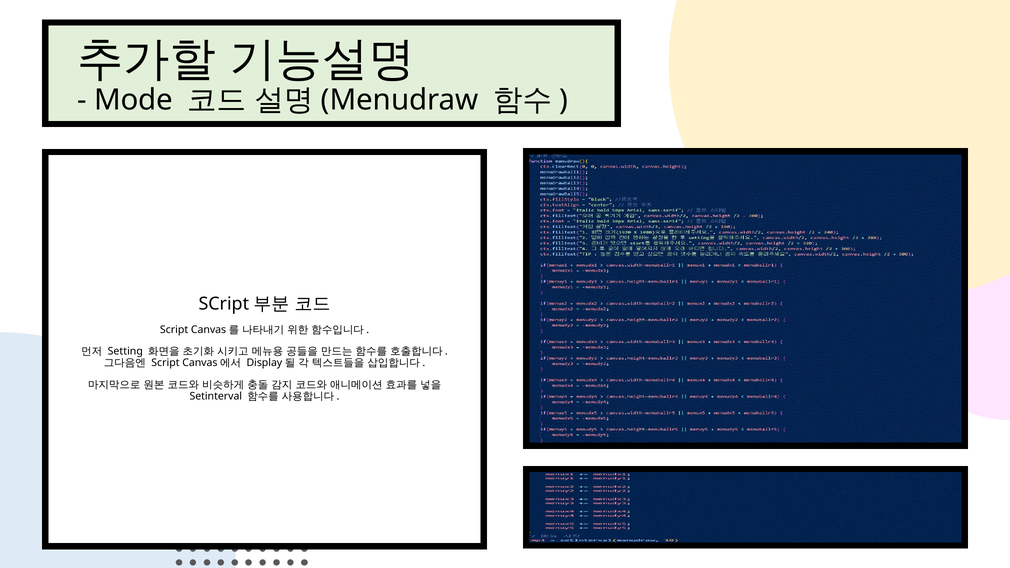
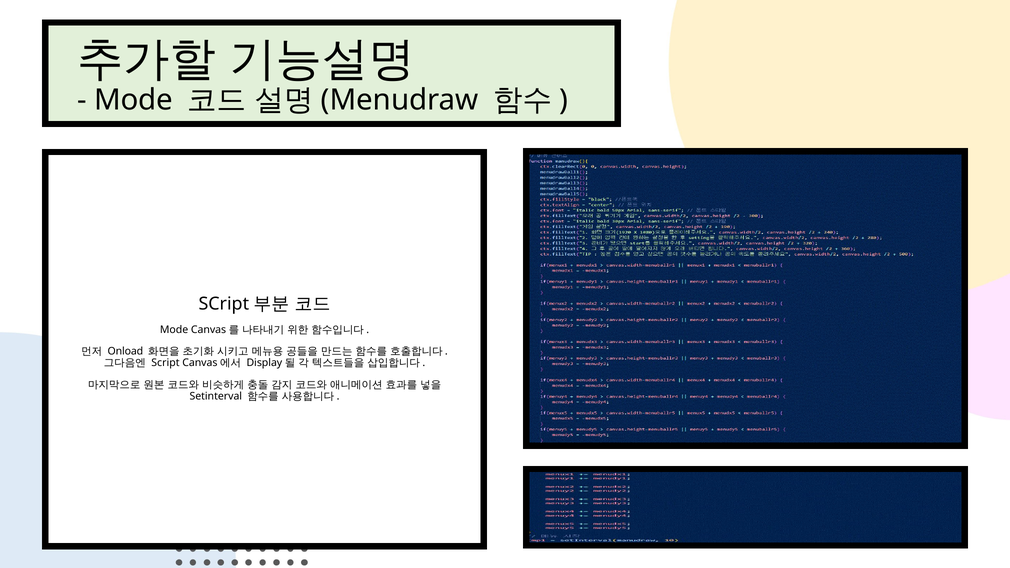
Script at (174, 330): Script -> Mode
Setting: Setting -> Onload
